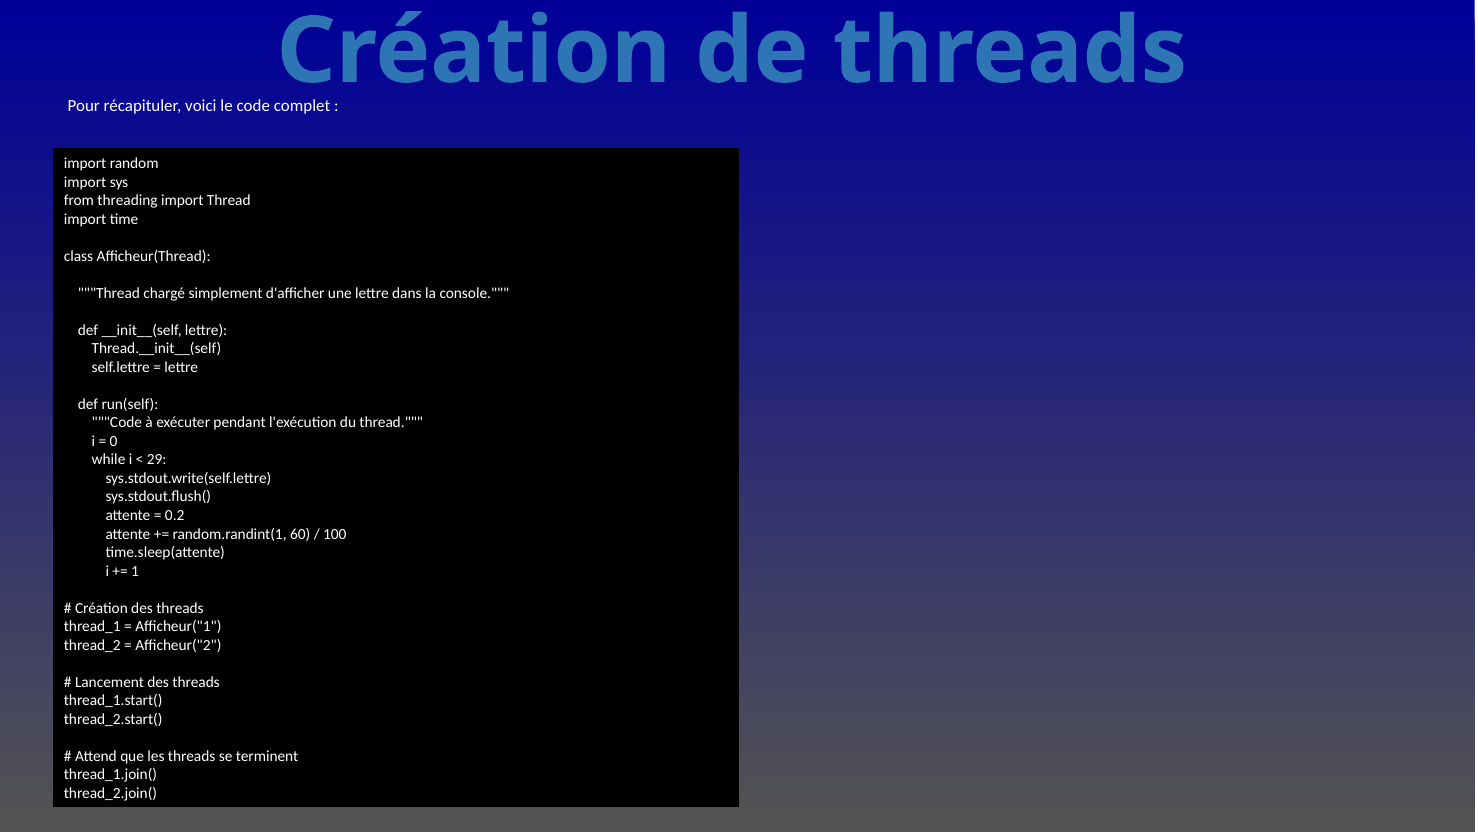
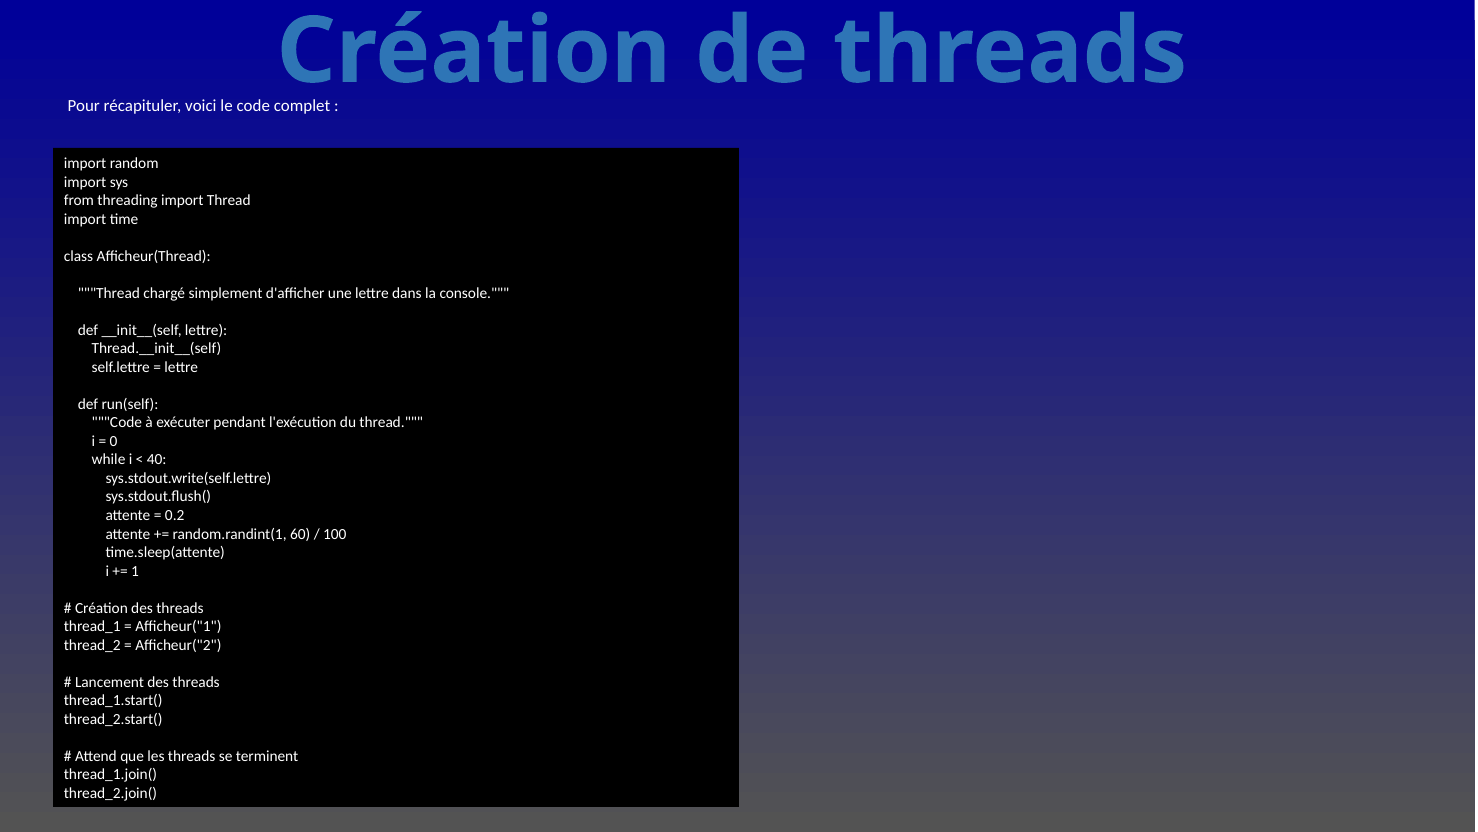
29: 29 -> 40
